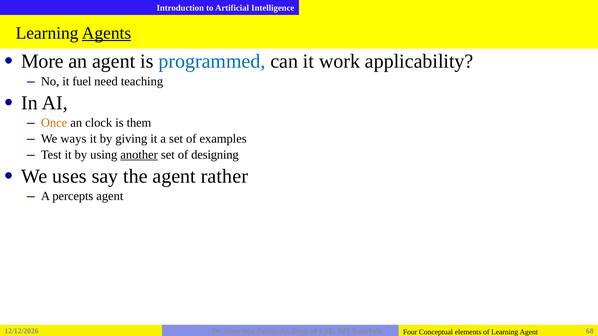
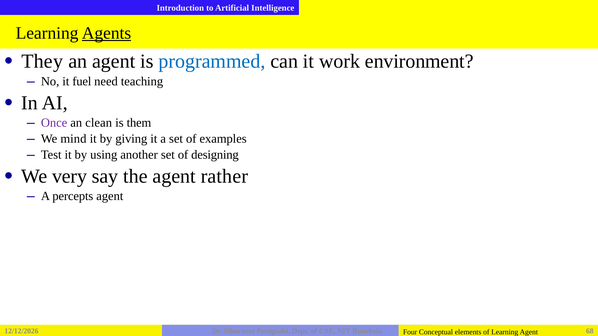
More: More -> They
applicability: applicability -> environment
Once colour: orange -> purple
clock: clock -> clean
ways: ways -> mind
another underline: present -> none
uses: uses -> very
